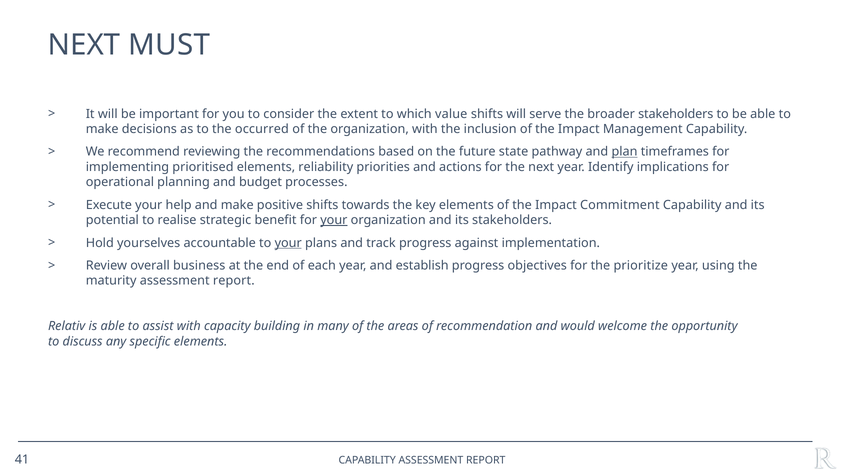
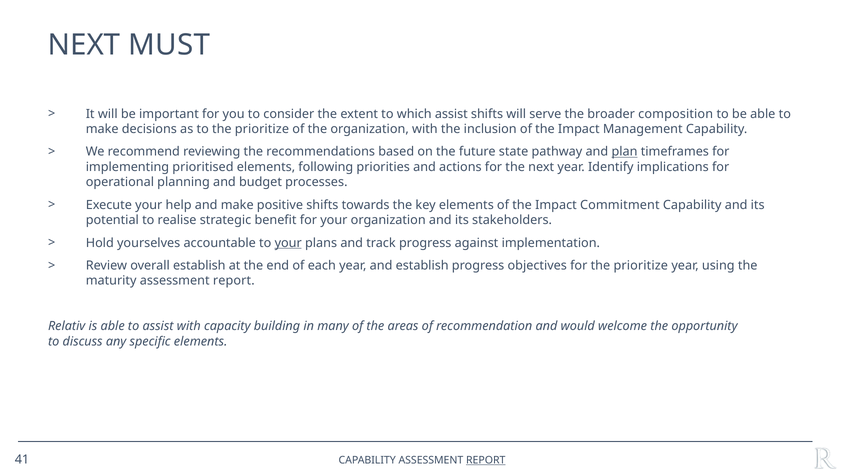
which value: value -> assist
broader stakeholders: stakeholders -> composition
to the occurred: occurred -> prioritize
reliability: reliability -> following
your at (334, 220) underline: present -> none
overall business: business -> establish
REPORT at (486, 460) underline: none -> present
